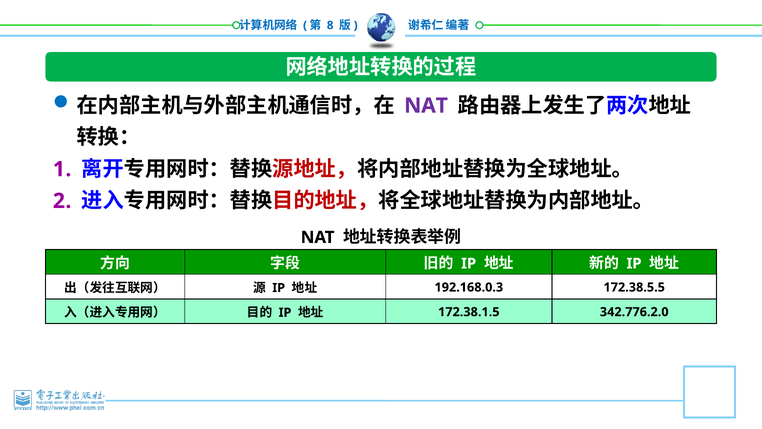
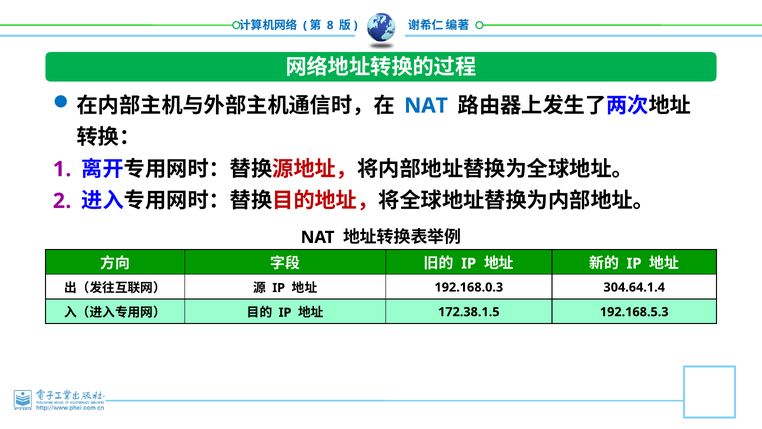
NAT at (426, 106) colour: purple -> blue
172.38.5.5: 172.38.5.5 -> 304.64.1.4
342.776.2.0: 342.776.2.0 -> 192.168.5.3
